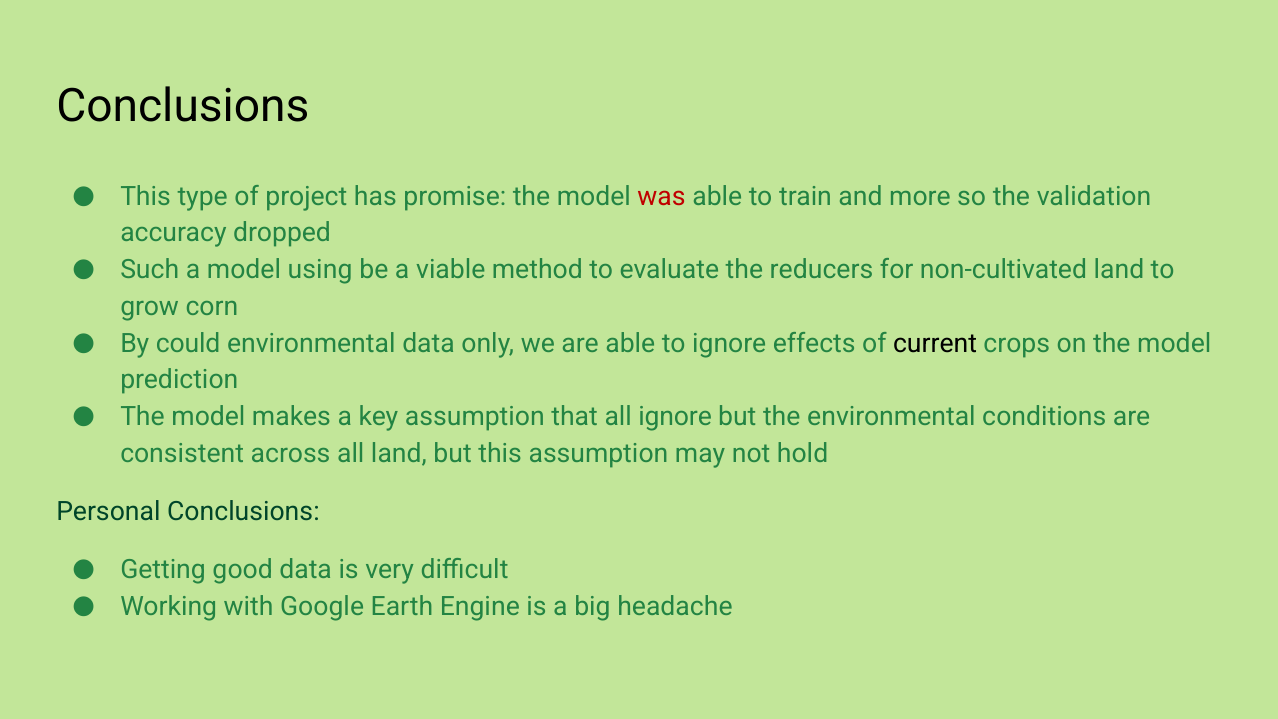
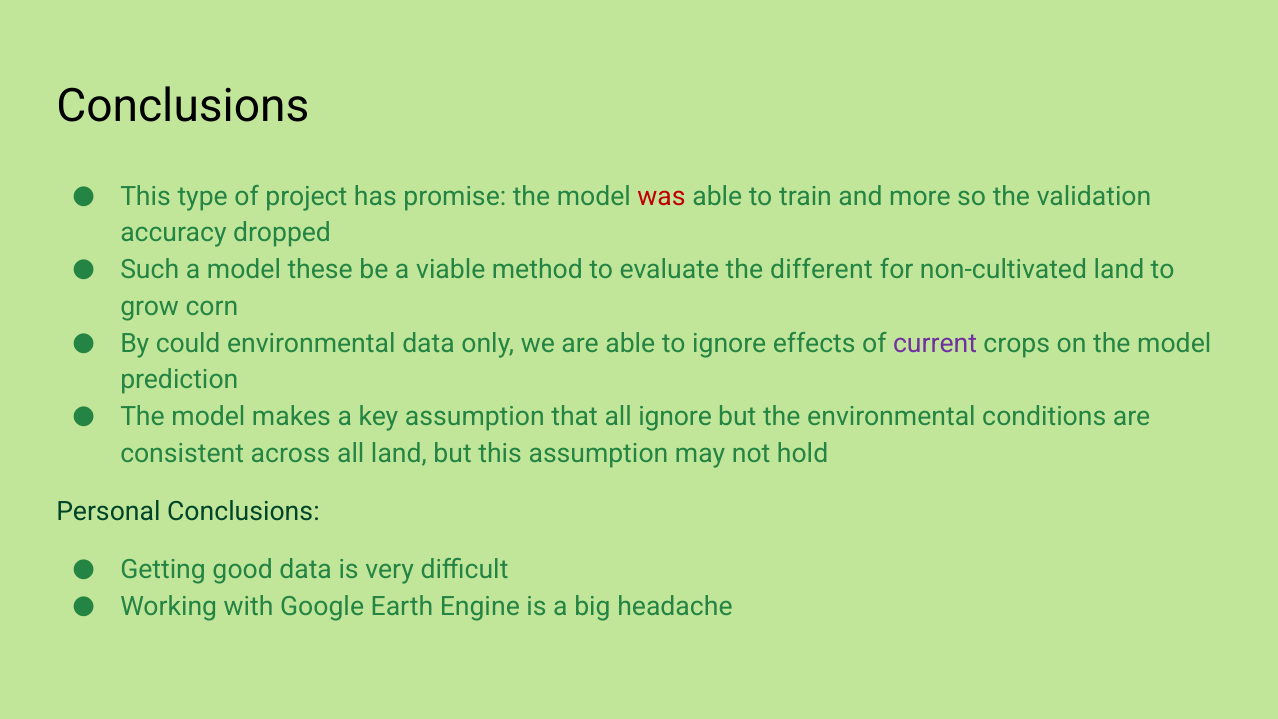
using: using -> these
reducers: reducers -> different
current colour: black -> purple
